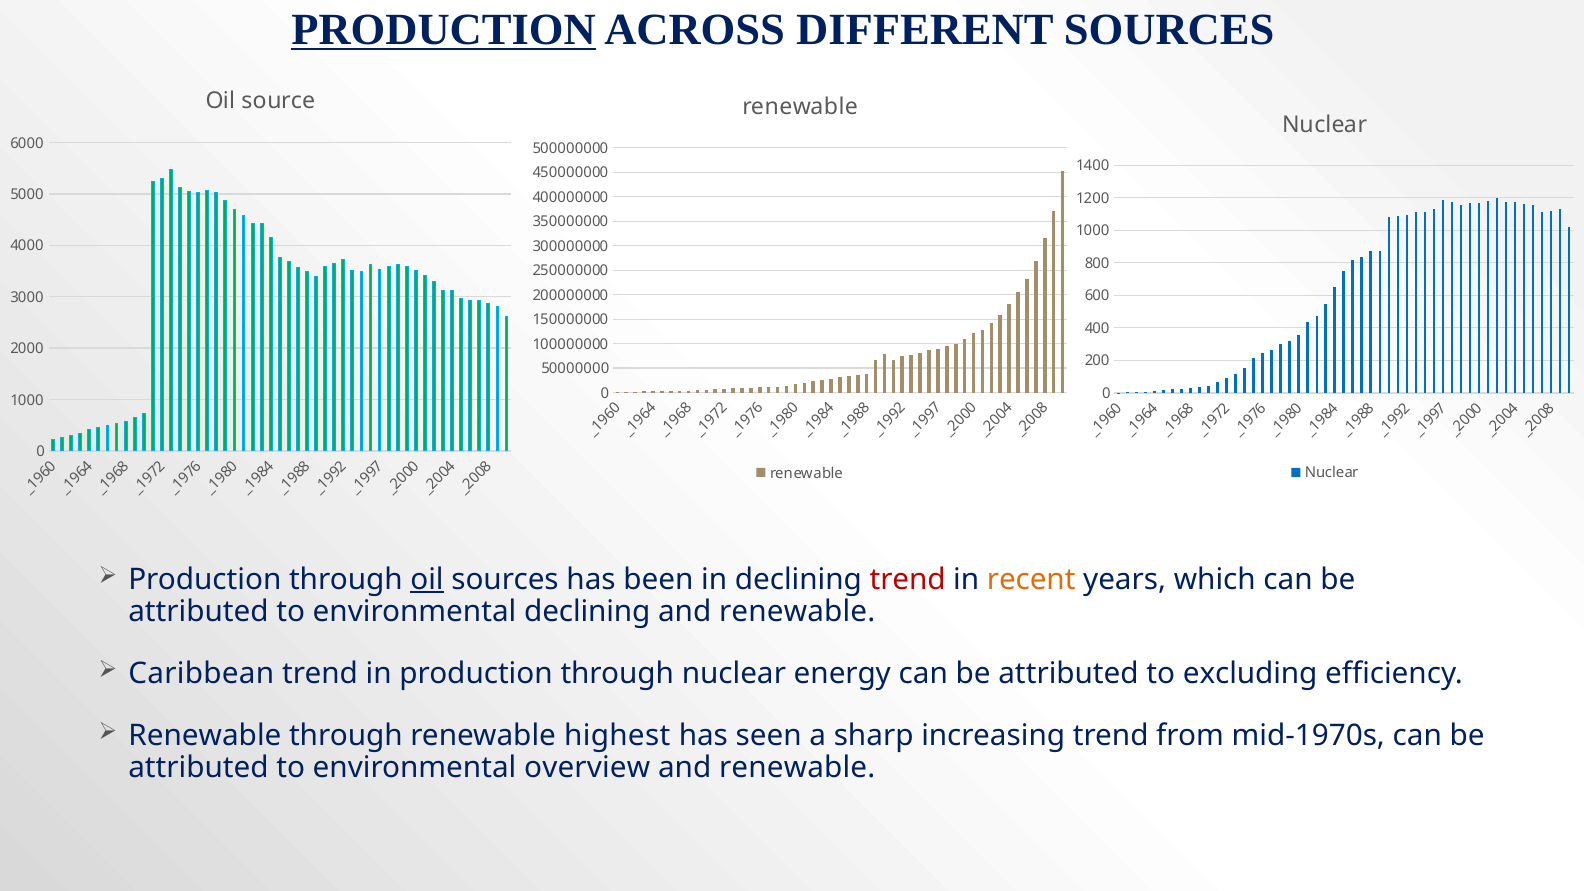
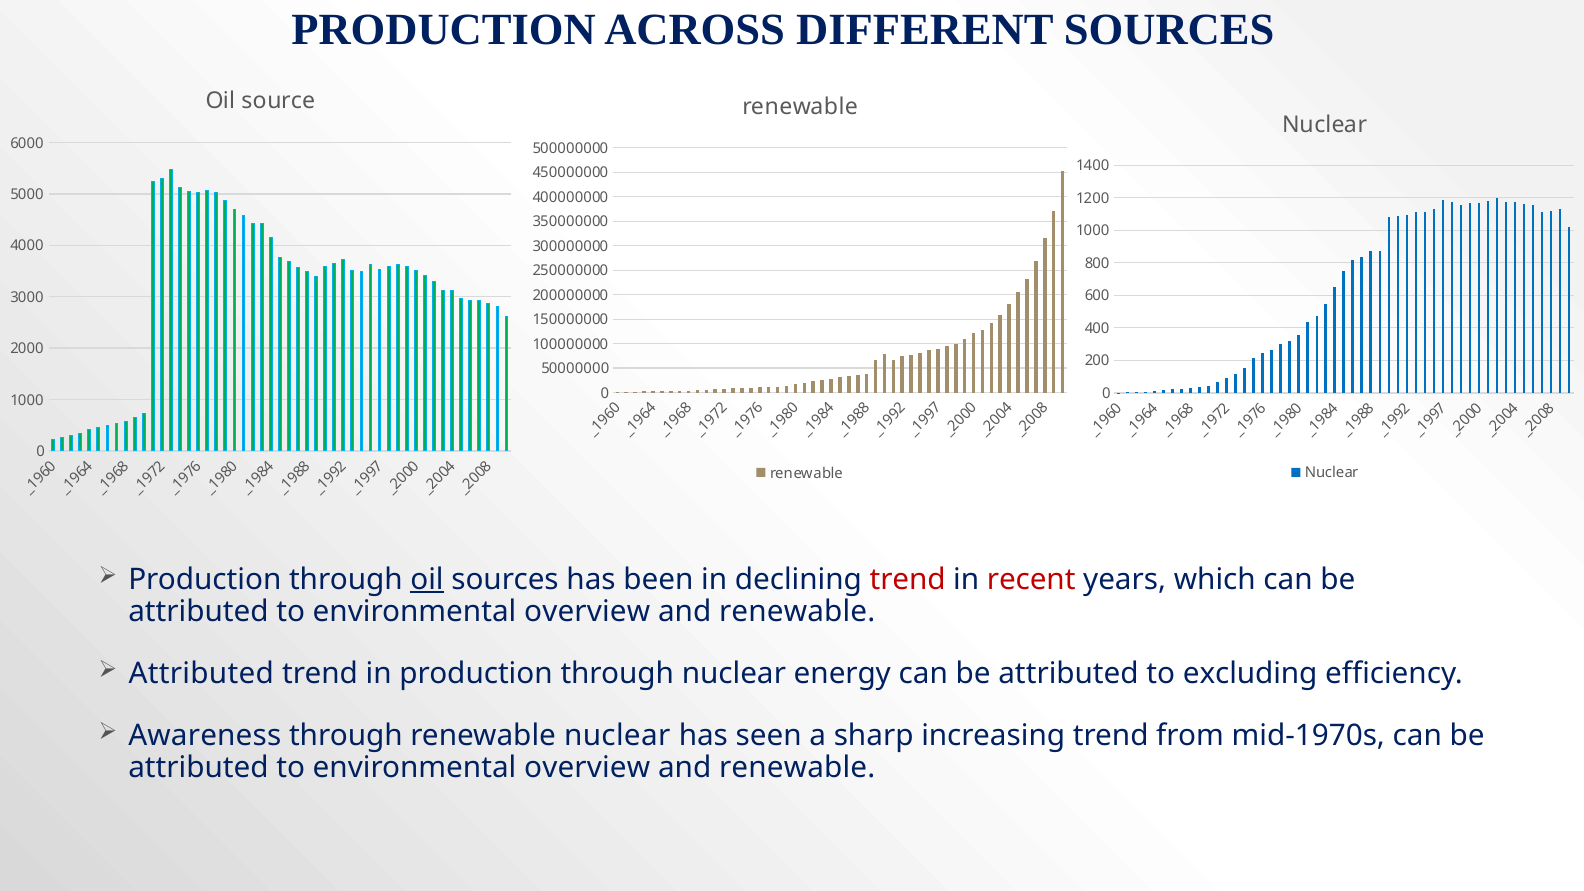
PRODUCTION at (444, 30) underline: present -> none
recent colour: orange -> red
declining at (587, 612): declining -> overview
Caribbean at (201, 674): Caribbean -> Attributed
Renewable at (205, 735): Renewable -> Awareness
renewable highest: highest -> nuclear
